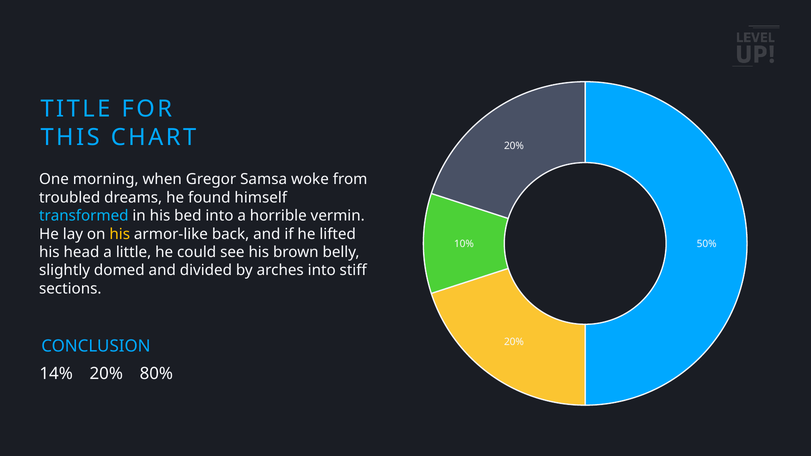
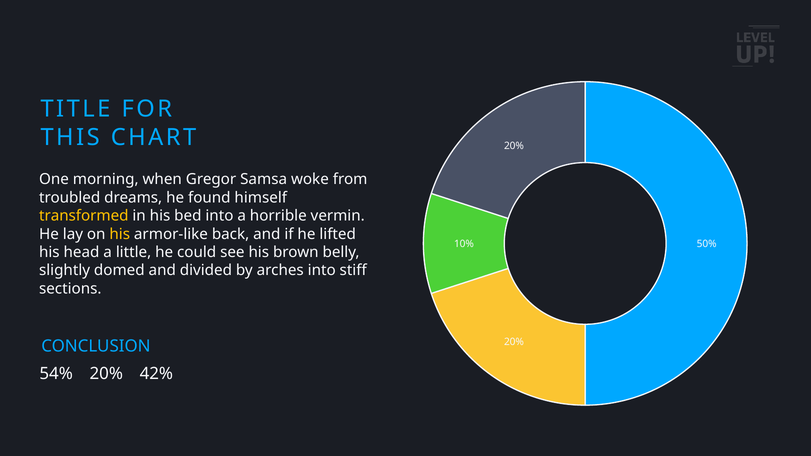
transformed colour: light blue -> yellow
14%: 14% -> 54%
80%: 80% -> 42%
